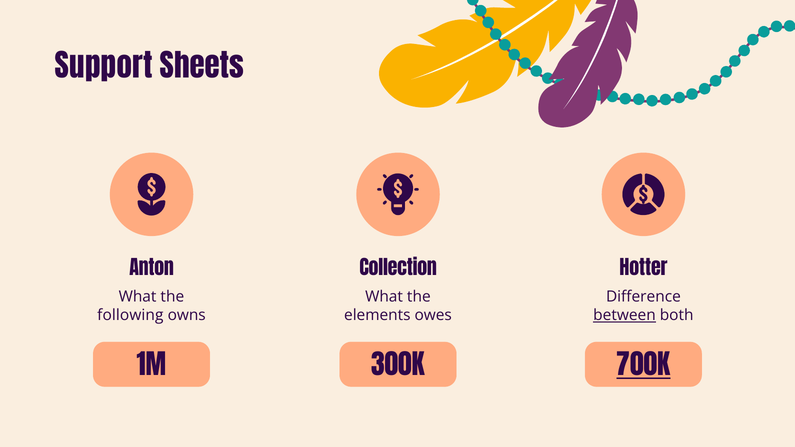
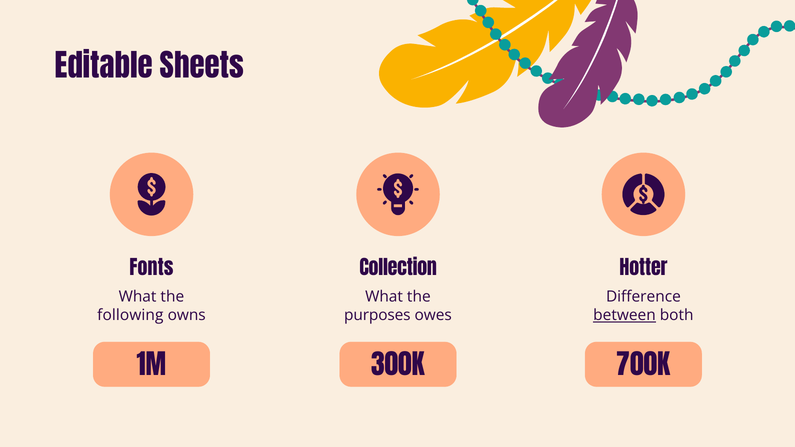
Support: Support -> Editable
Anton: Anton -> Fonts
elements: elements -> purposes
700K underline: present -> none
